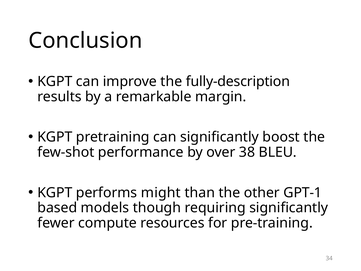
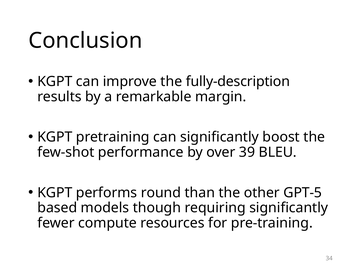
38: 38 -> 39
might: might -> round
GPT-1: GPT-1 -> GPT-5
